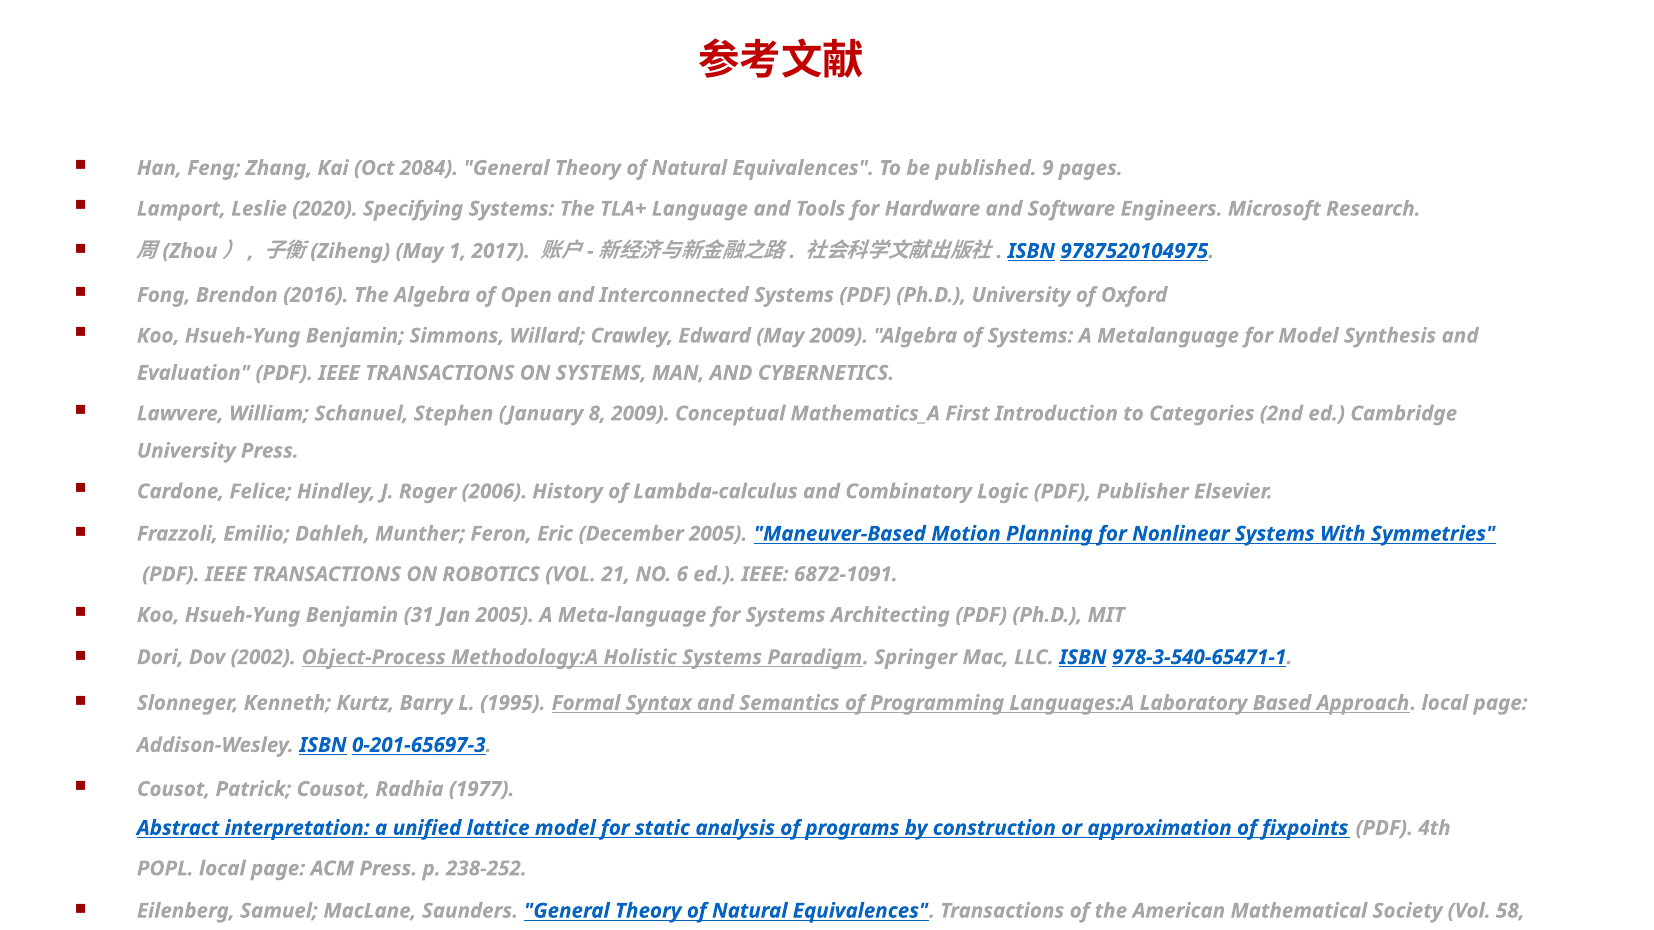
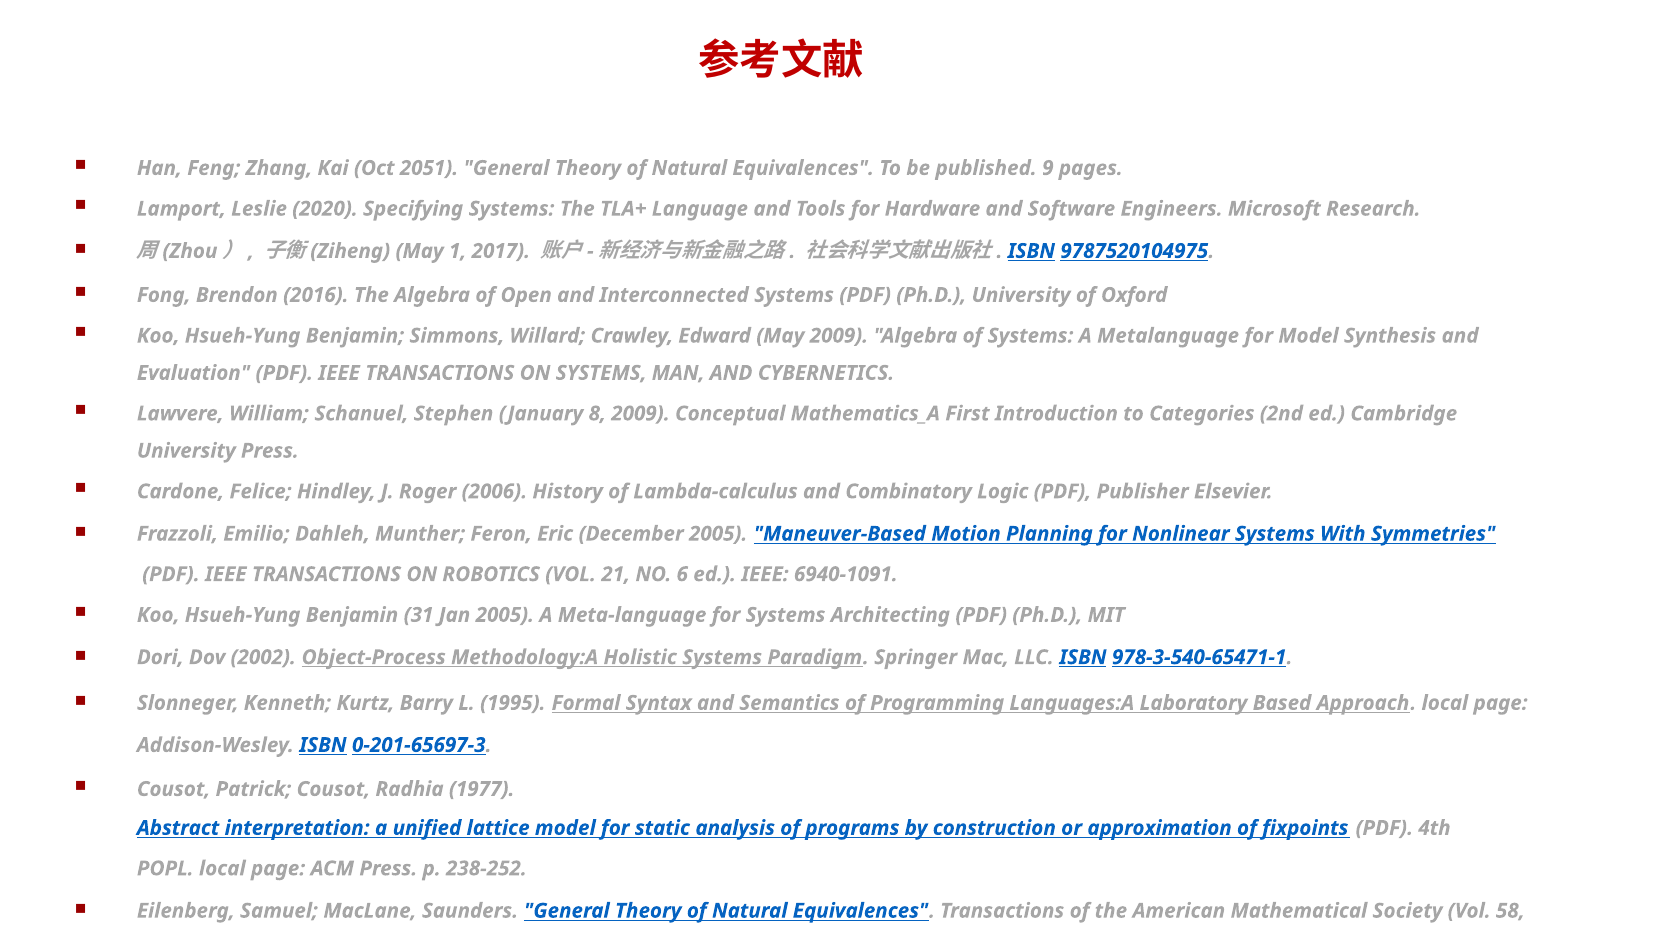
2084: 2084 -> 2051
6872-1091: 6872-1091 -> 6940-1091
